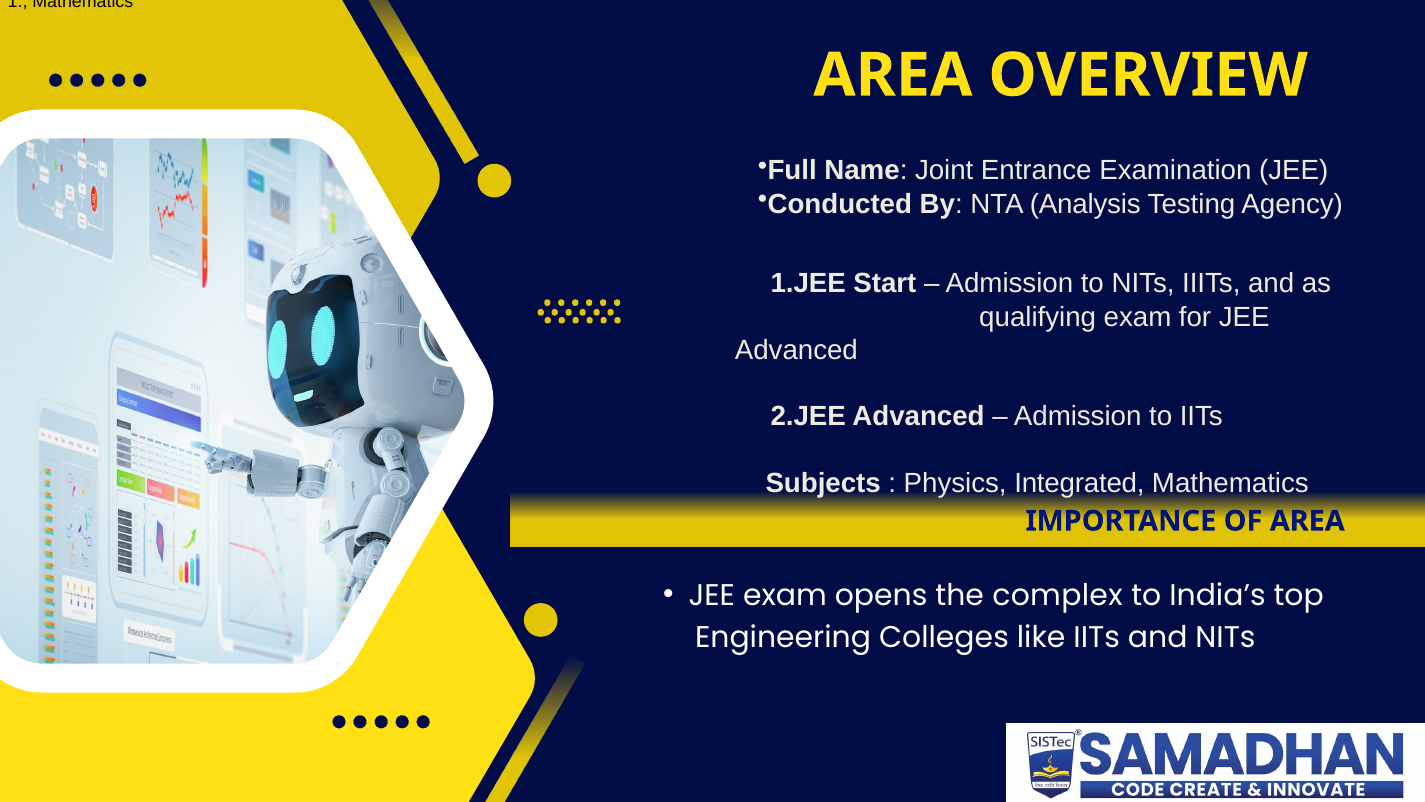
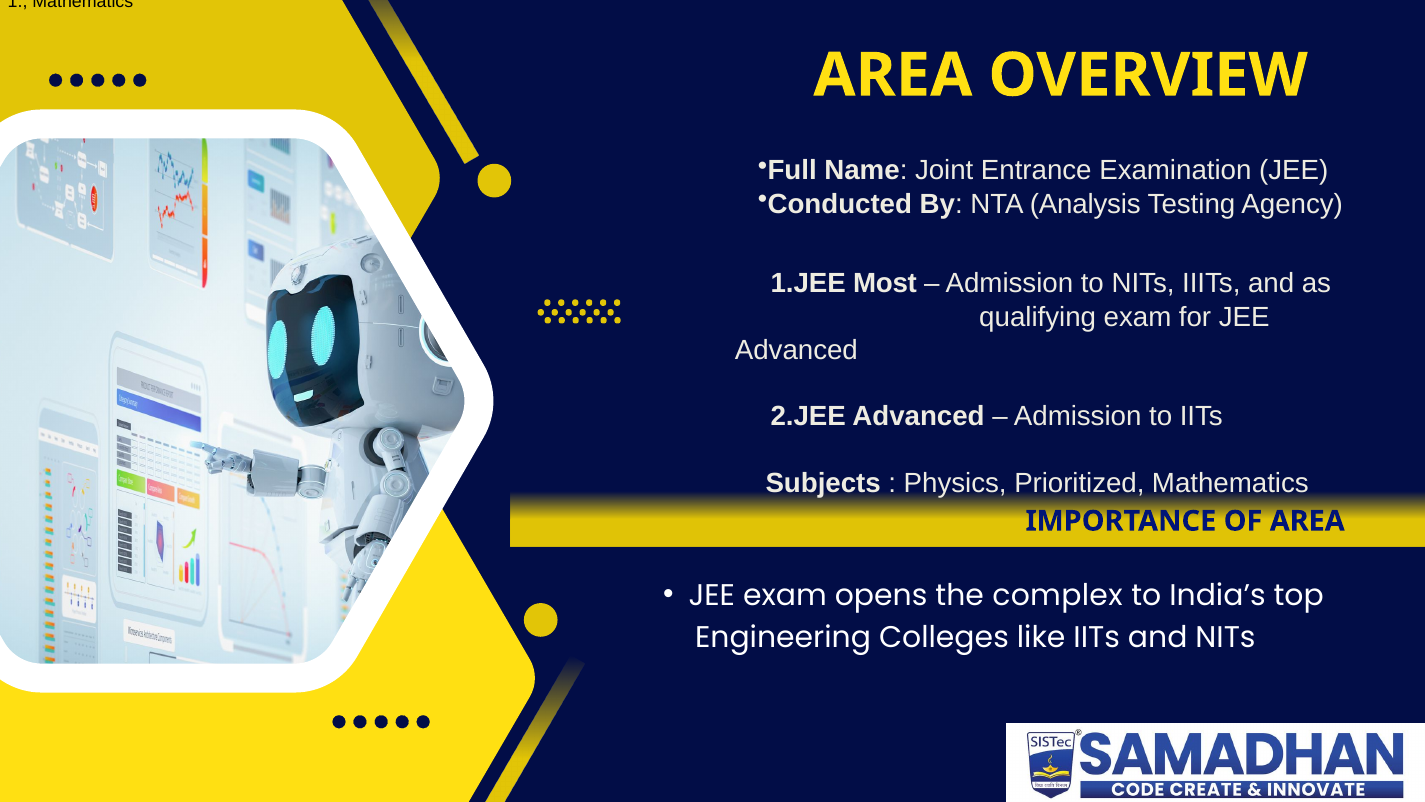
Start: Start -> Most
Integrated: Integrated -> Prioritized
